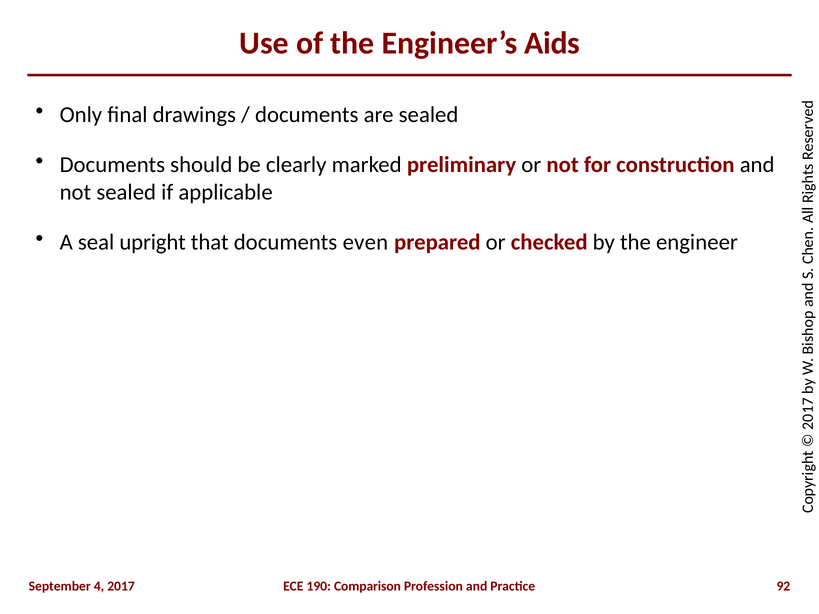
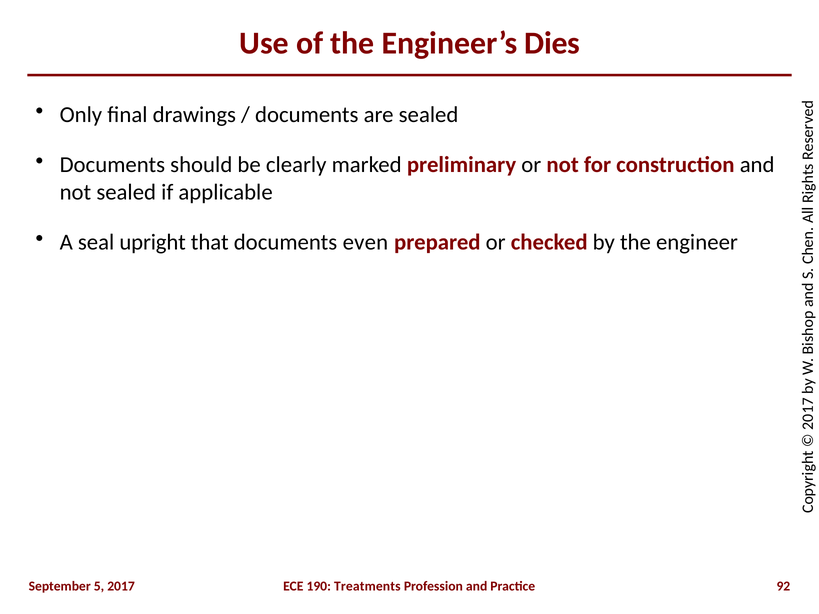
Aids: Aids -> Dies
4: 4 -> 5
Comparison: Comparison -> Treatments
